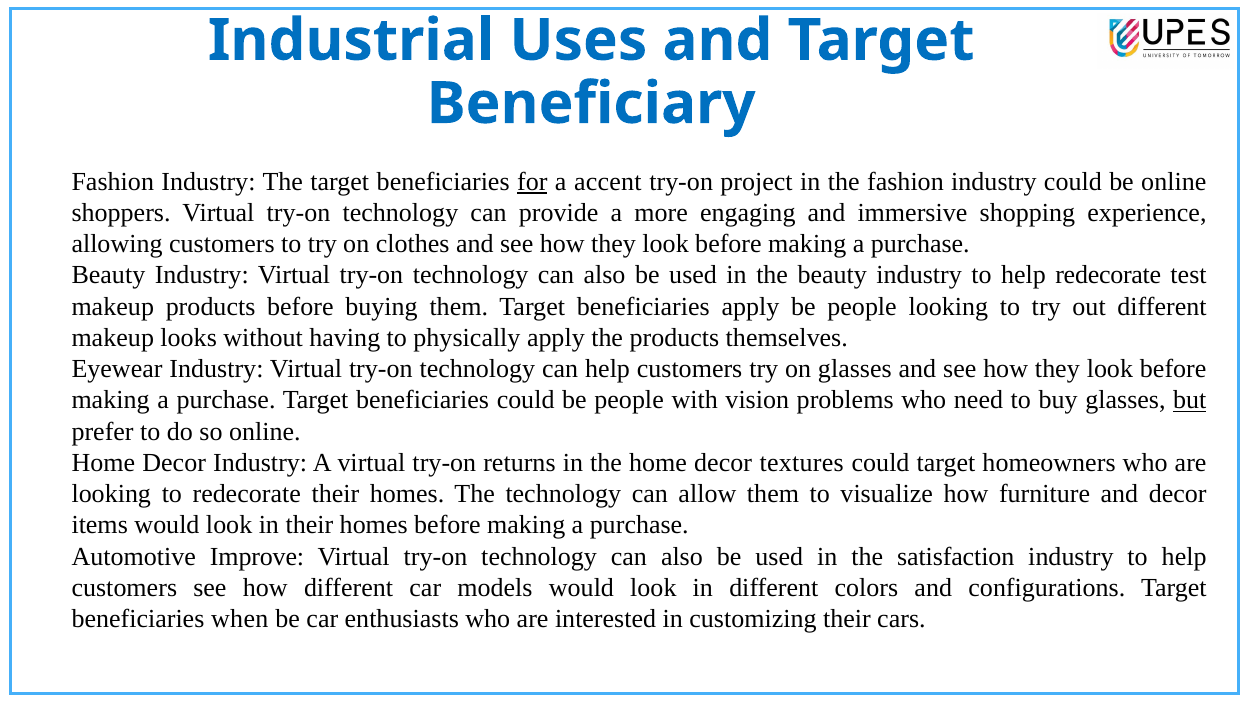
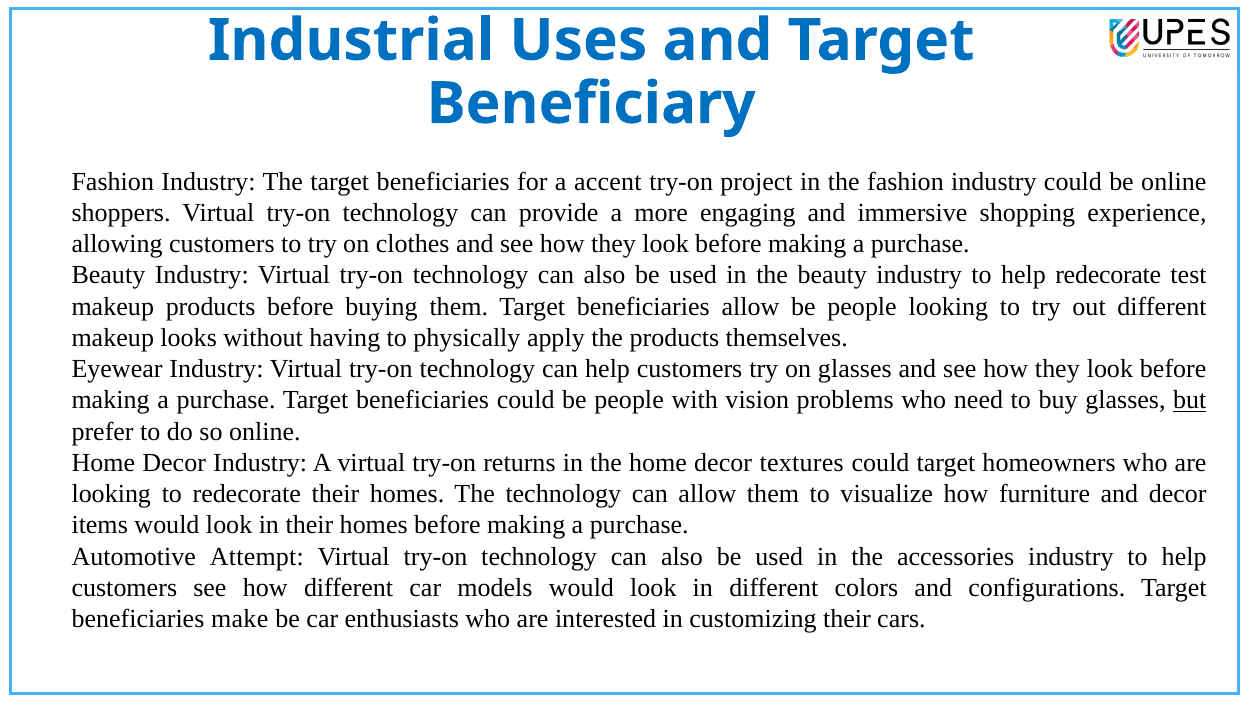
for underline: present -> none
beneficiaries apply: apply -> allow
Improve: Improve -> Attempt
satisfaction: satisfaction -> accessories
when: when -> make
